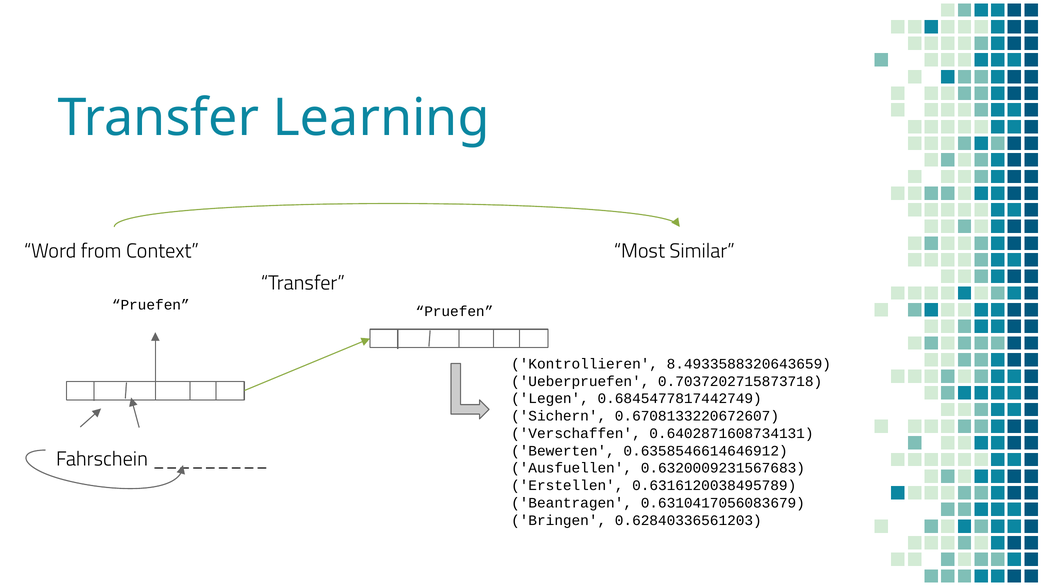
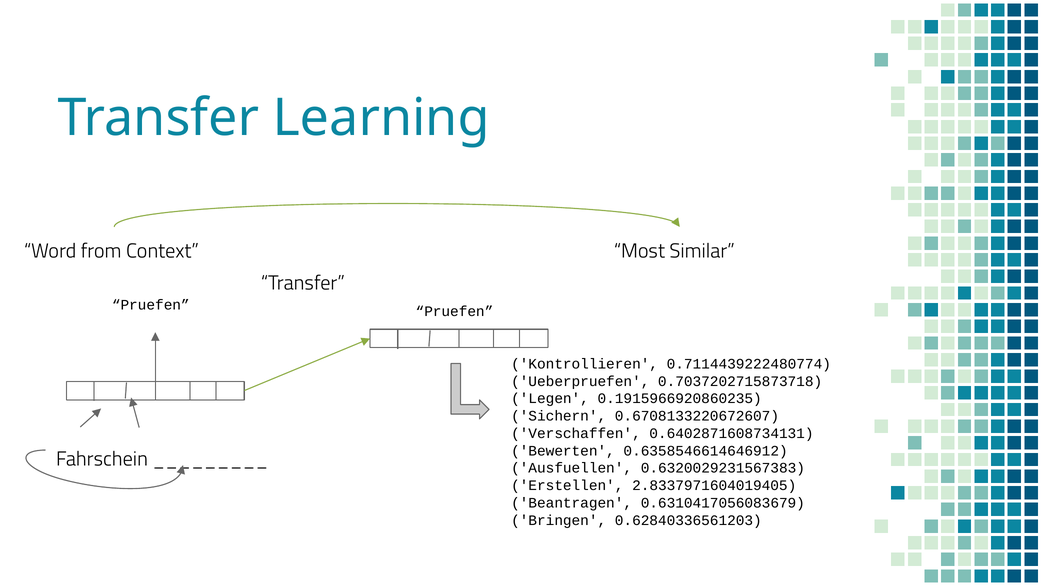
8.4933588320643659: 8.4933588320643659 -> 0.7114439222480774
0.6845477817442749: 0.6845477817442749 -> 0.1915966920860235
0.6320009231567683: 0.6320009231567683 -> 0.6320029231567383
0.6316120038495789: 0.6316120038495789 -> 2.8337971604019405
